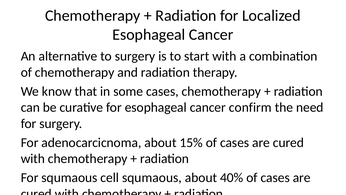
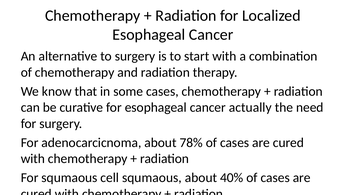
confirm: confirm -> actually
15%: 15% -> 78%
